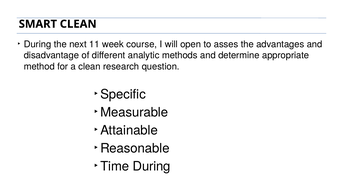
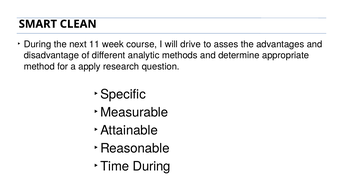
open: open -> drive
a clean: clean -> apply
